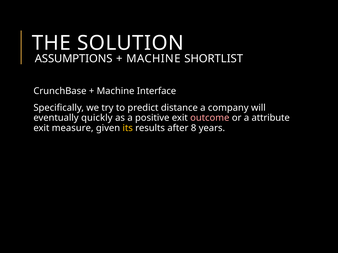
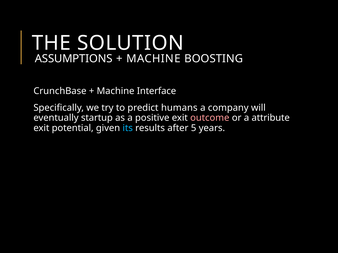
SHORTLIST: SHORTLIST -> BOOSTING
distance: distance -> humans
quickly: quickly -> startup
measure: measure -> potential
its colour: yellow -> light blue
8: 8 -> 5
